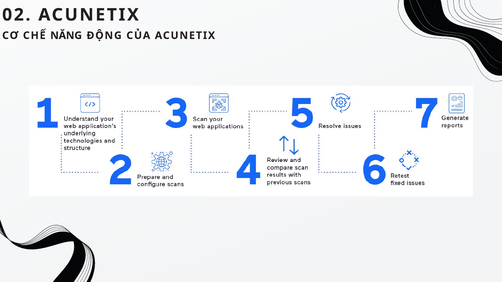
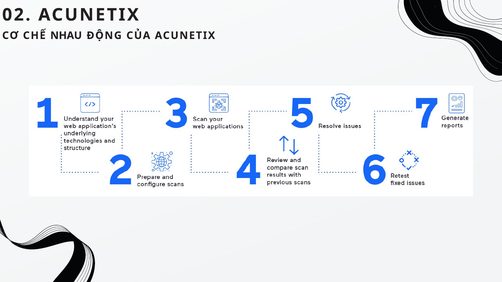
NĂNG: NĂNG -> NHAU
